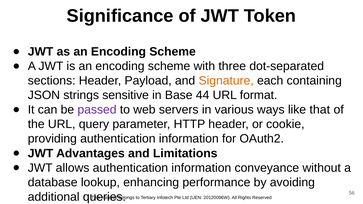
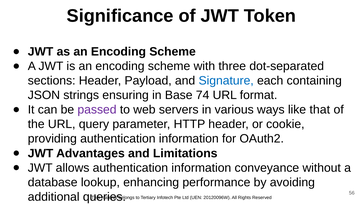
Signature colour: orange -> blue
sensitive: sensitive -> ensuring
44: 44 -> 74
